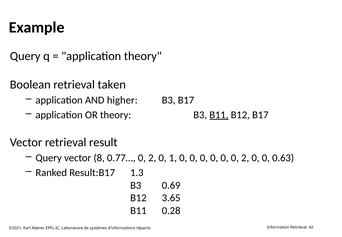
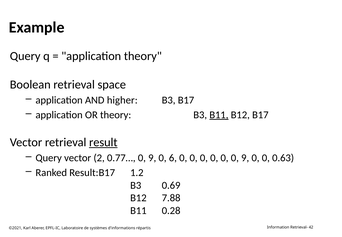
taken: taken -> space
result underline: none -> present
8: 8 -> 2
0.77… 0 2: 2 -> 9
1: 1 -> 6
0 0 2: 2 -> 9
1.3: 1.3 -> 1.2
3.65: 3.65 -> 7.88
